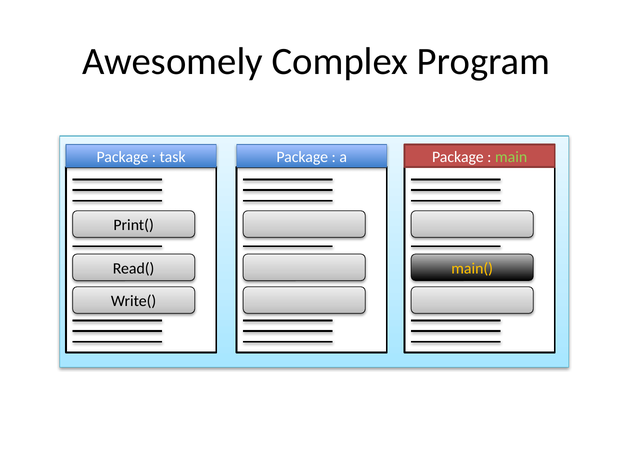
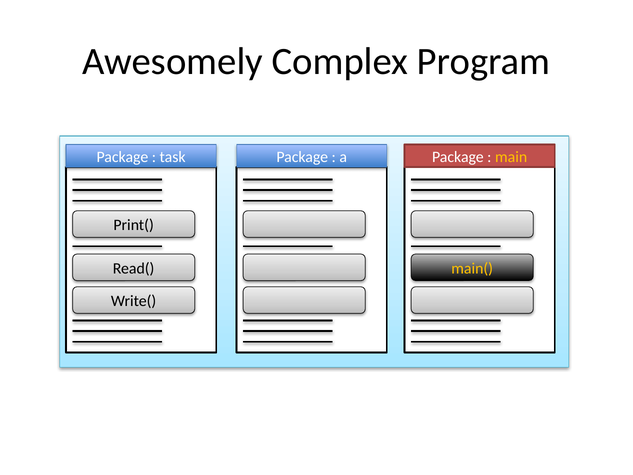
main colour: light green -> yellow
